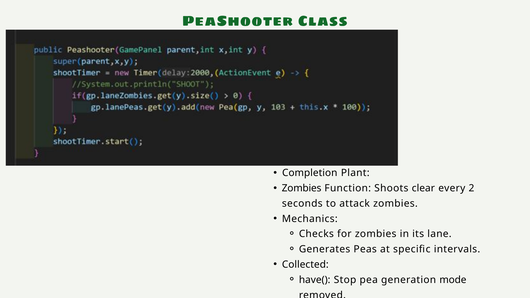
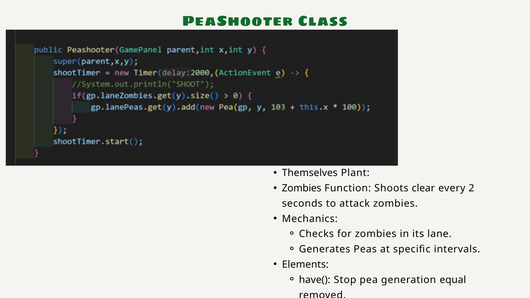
Completion: Completion -> Themselves
Collected: Collected -> Elements
mode: mode -> equal
